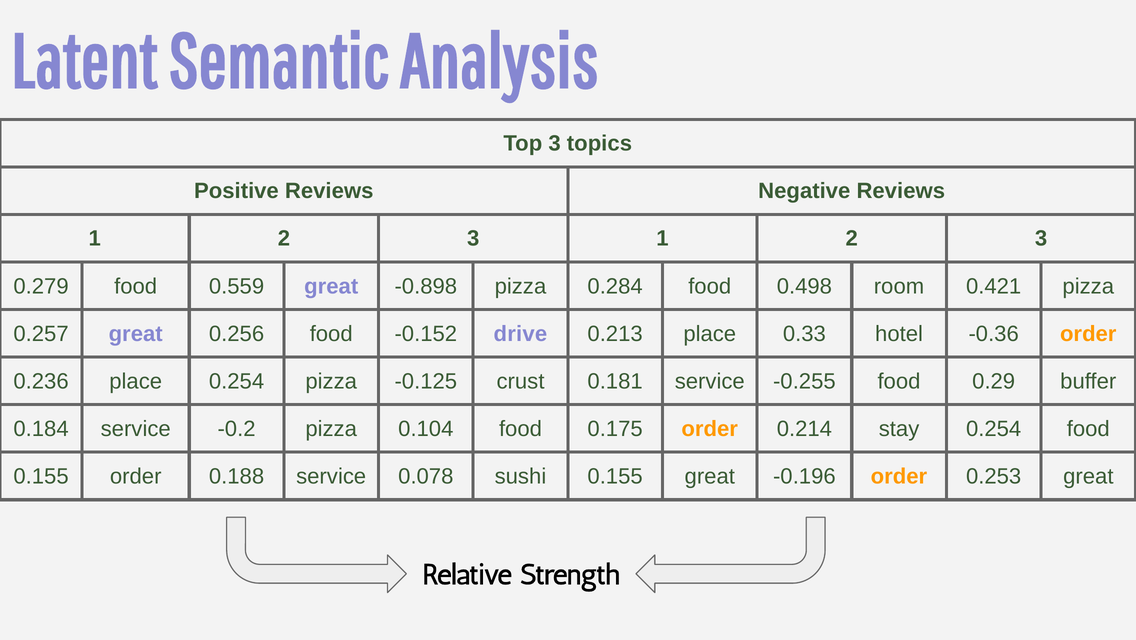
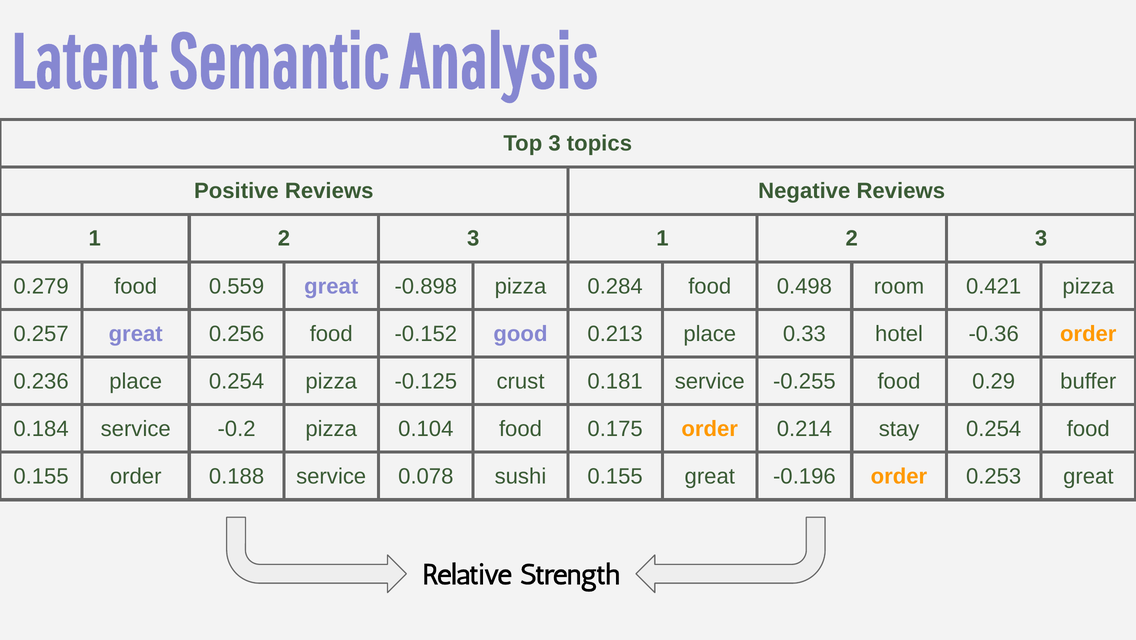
drive: drive -> good
